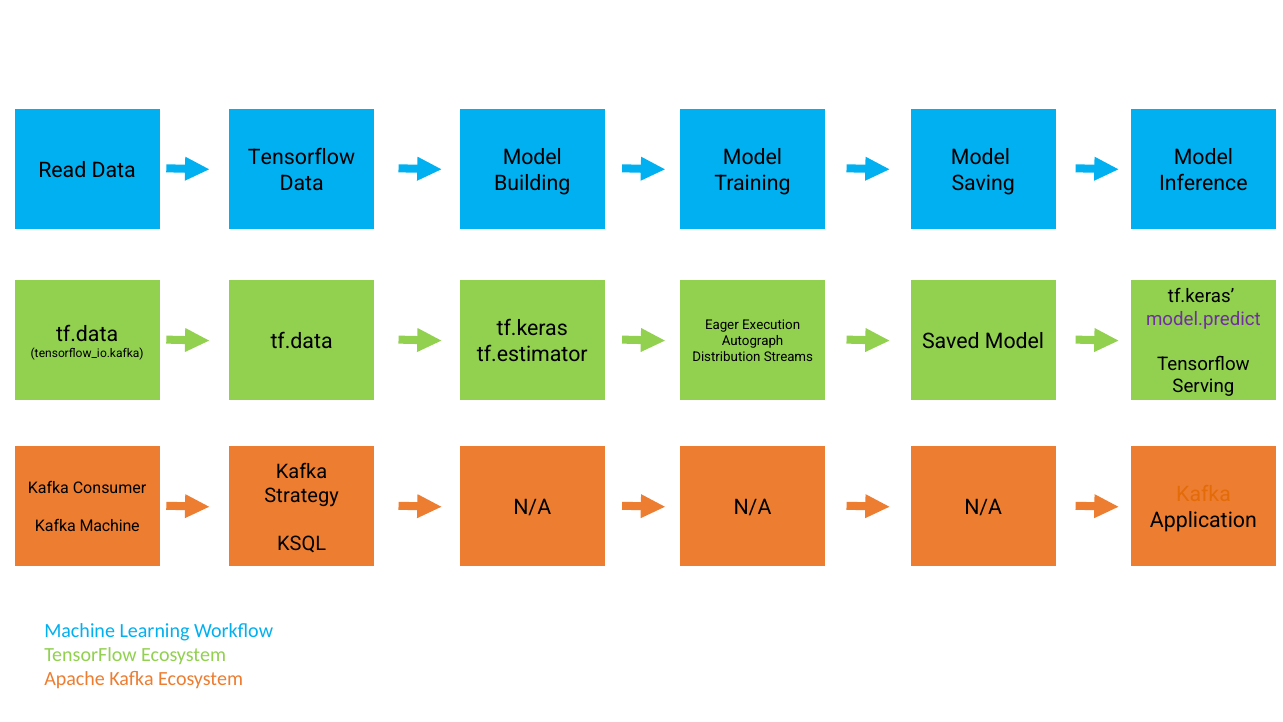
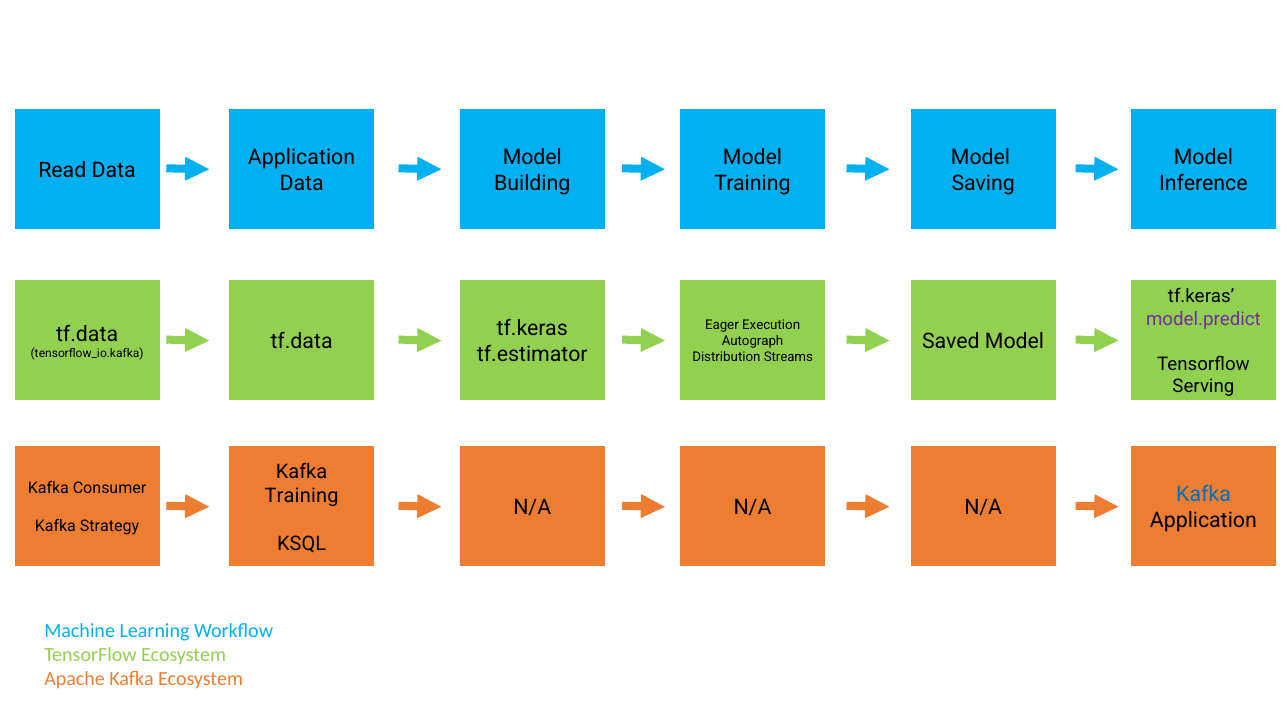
Tensorflow at (302, 157): Tensorflow -> Application
Kafka at (1203, 495) colour: orange -> blue
Strategy at (302, 495): Strategy -> Training
Kafka Machine: Machine -> Strategy
